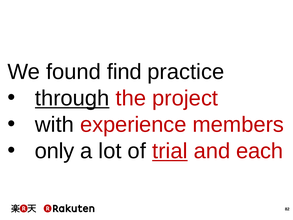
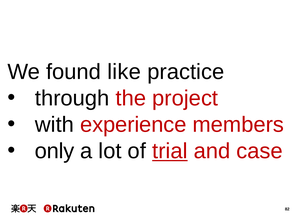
find: find -> like
through underline: present -> none
each: each -> case
